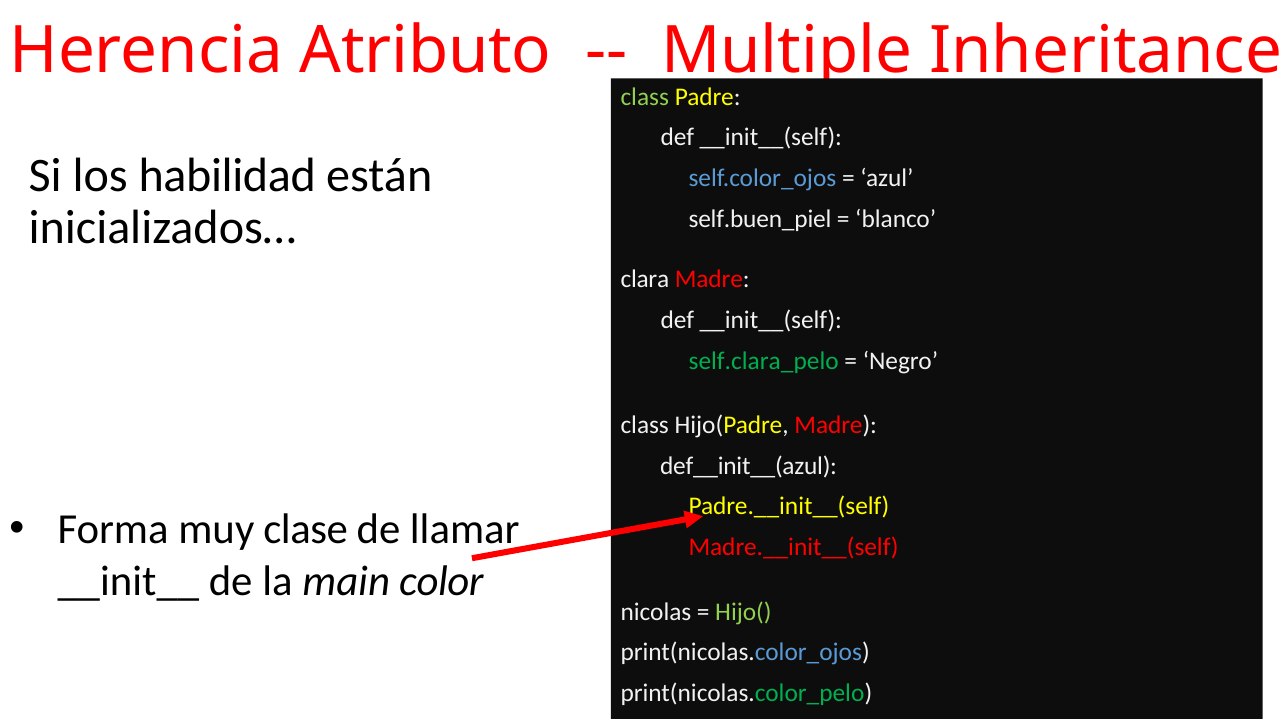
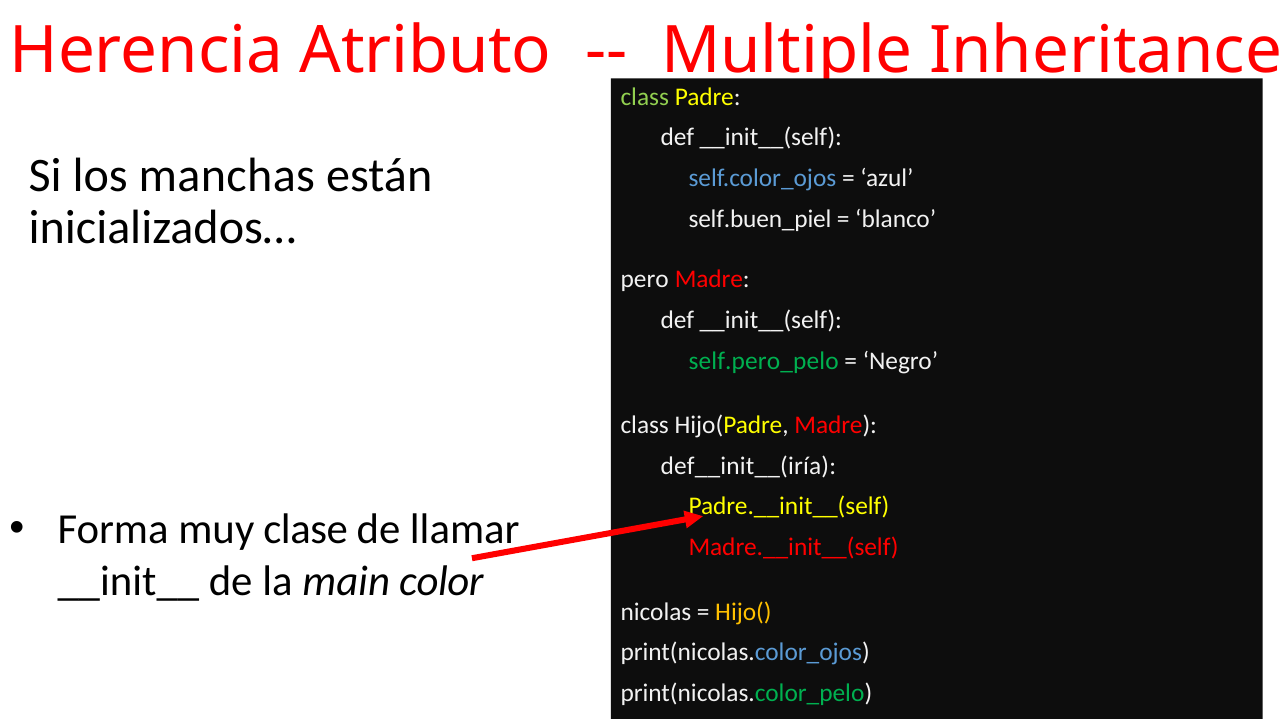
habilidad: habilidad -> manchas
clara: clara -> pero
self.clara_pelo: self.clara_pelo -> self.pero_pelo
def__init__(azul: def__init__(azul -> def__init__(iría
Hijo( colour: light green -> yellow
